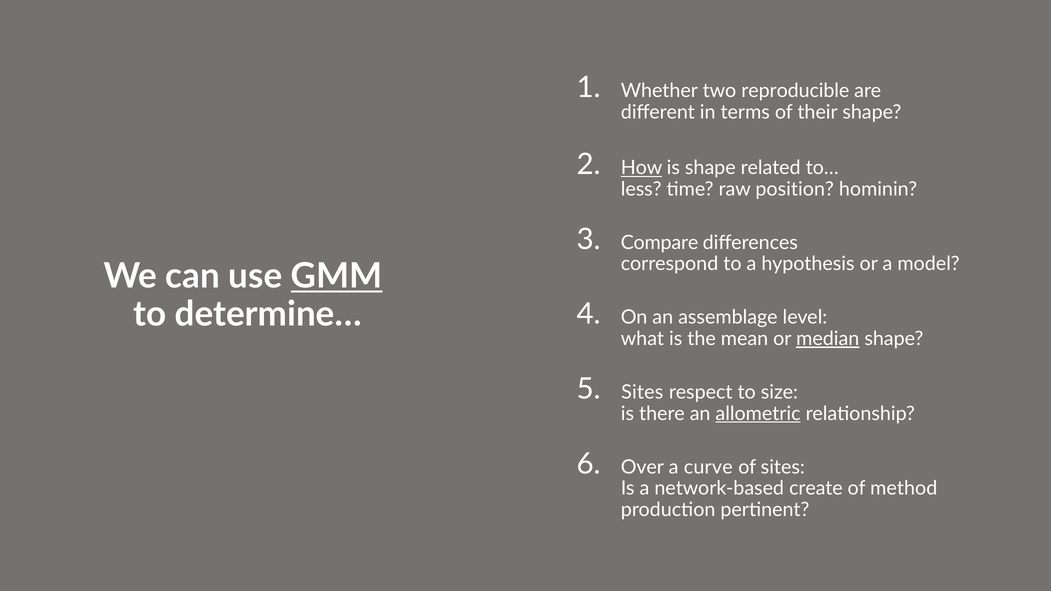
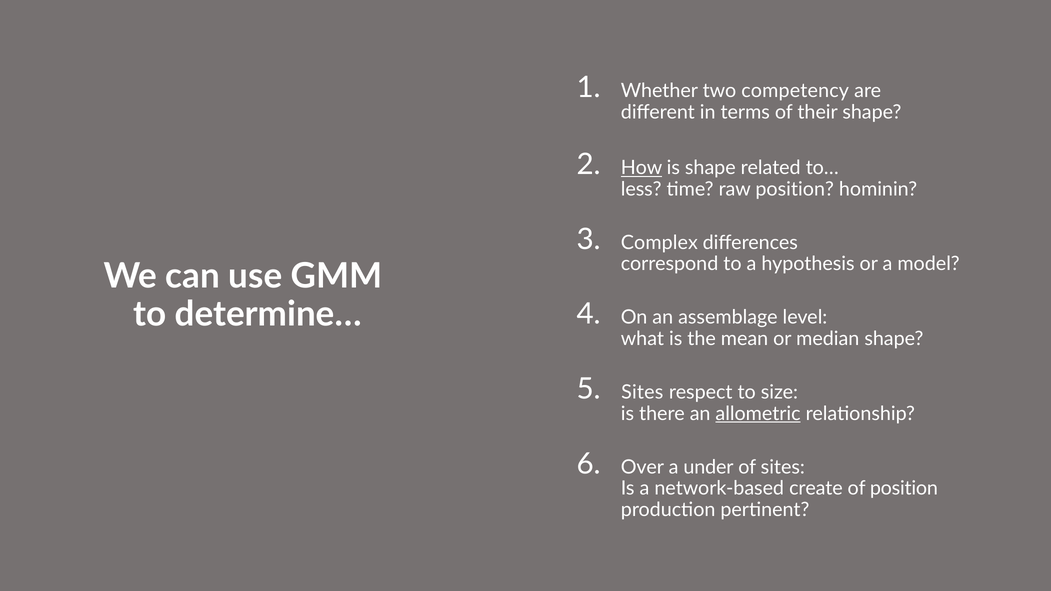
reproducible: reproducible -> competency
Compare: Compare -> Complex
GMM underline: present -> none
median underline: present -> none
curve: curve -> under
of method: method -> position
